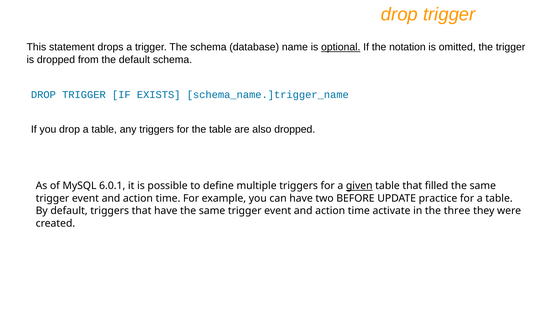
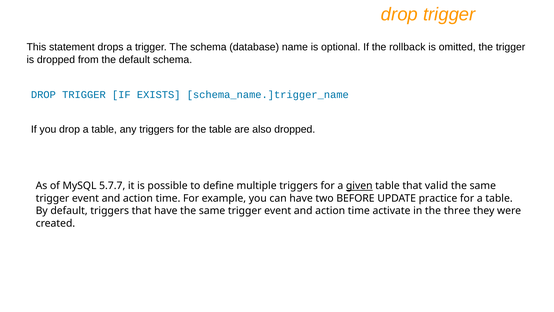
optional underline: present -> none
notation: notation -> rollback
6.0.1: 6.0.1 -> 5.7.7
filled: filled -> valid
